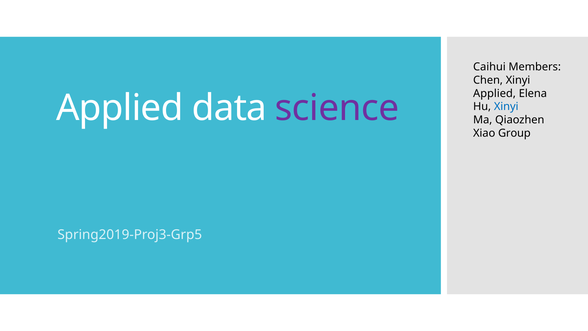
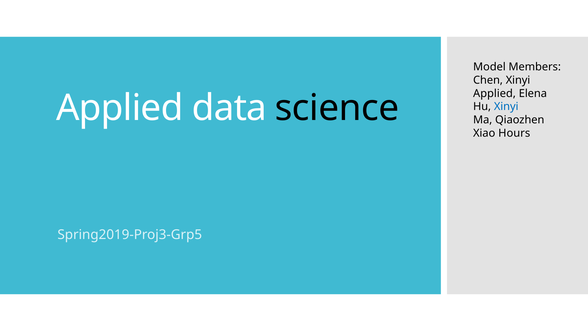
Caihui: Caihui -> Model
science colour: purple -> black
Group: Group -> Hours
